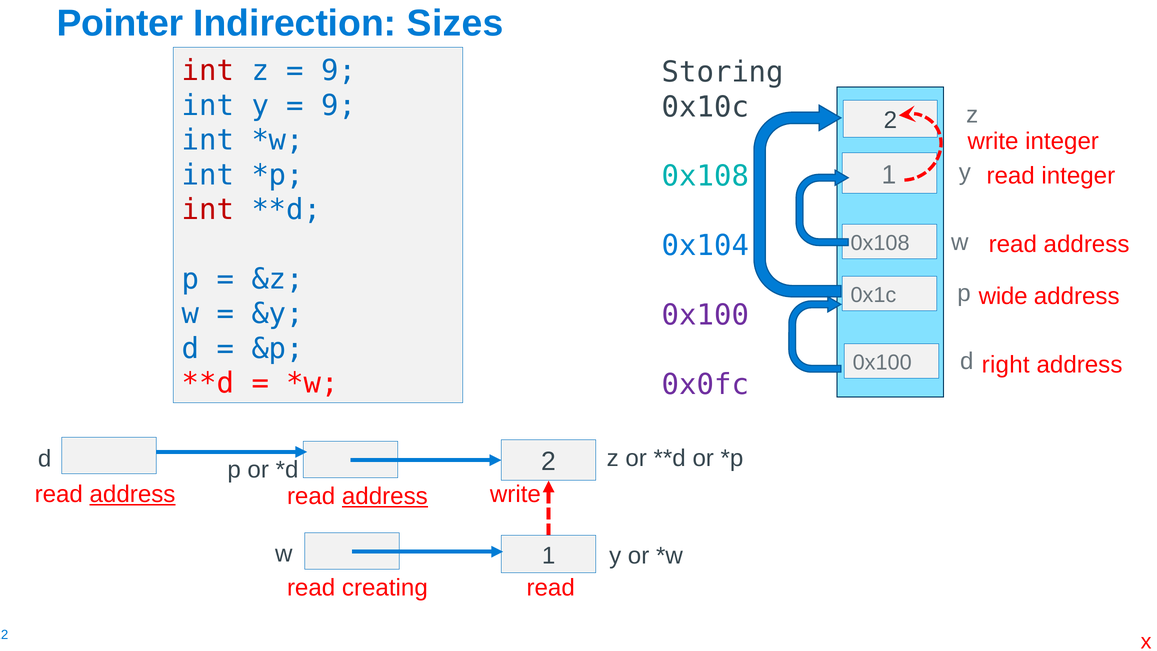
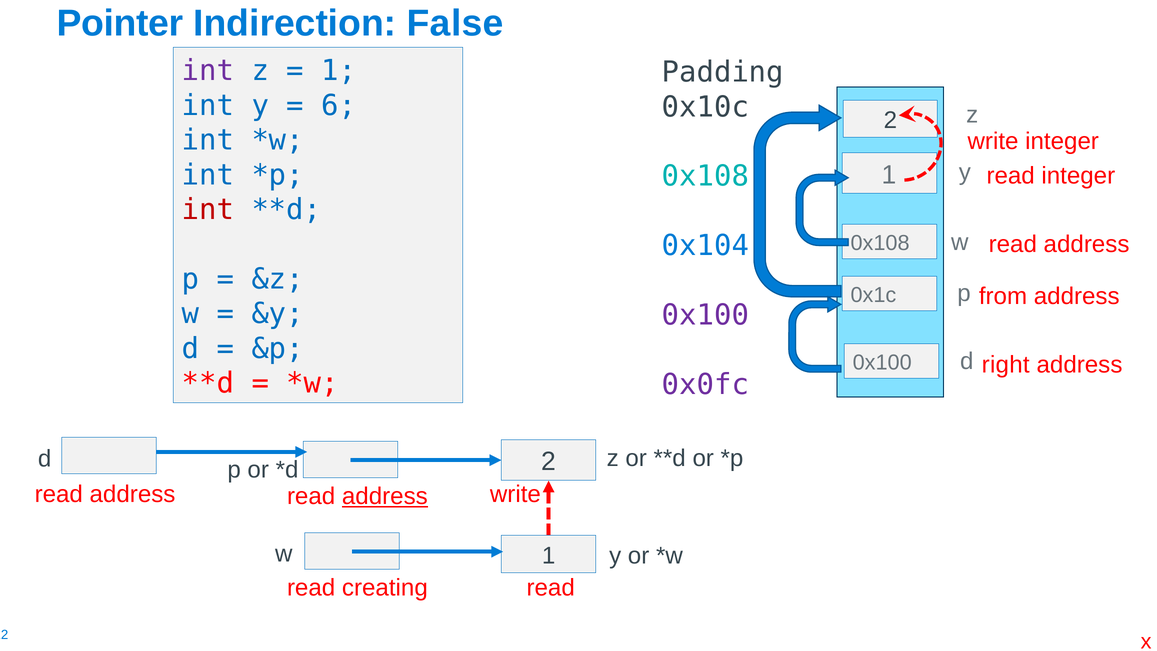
Sizes: Sizes -> False
int at (208, 71) colour: red -> purple
9 at (339, 71): 9 -> 1
Storing: Storing -> Padding
9 at (339, 106): 9 -> 6
wide: wide -> from
address at (132, 494) underline: present -> none
